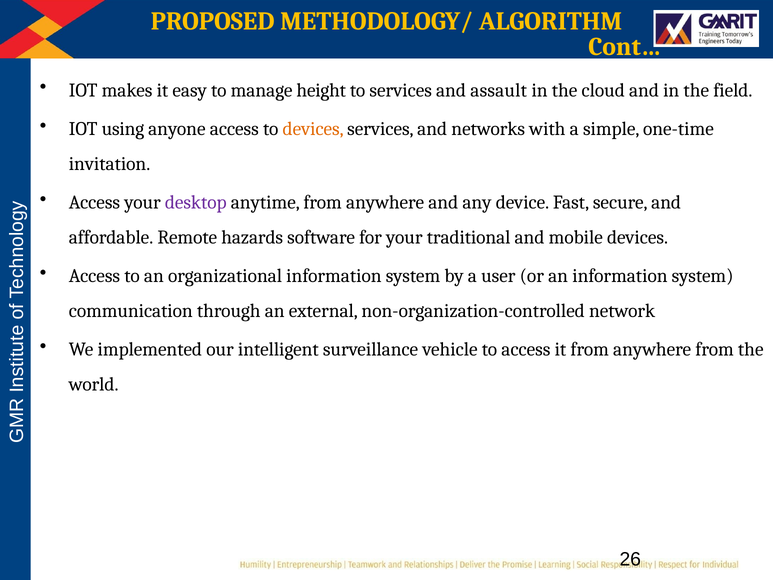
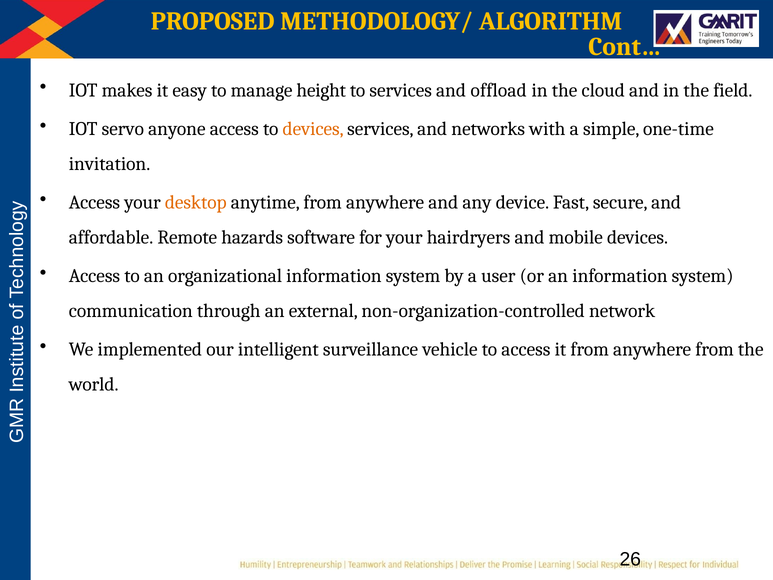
assault: assault -> offload
using: using -> servo
desktop colour: purple -> orange
traditional: traditional -> hairdryers
